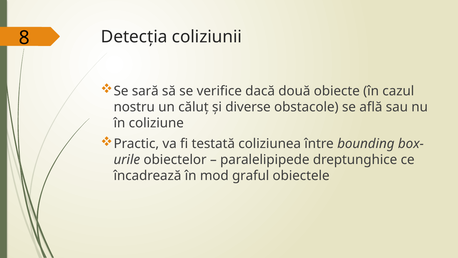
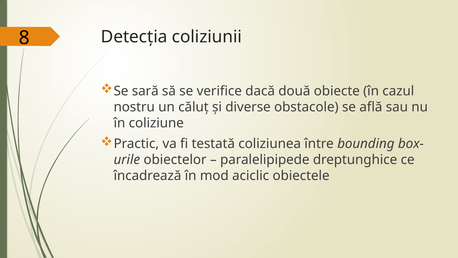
graful: graful -> aciclic
